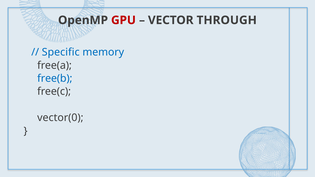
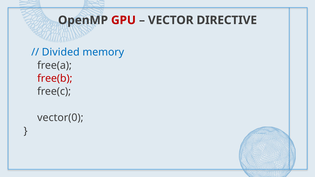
THROUGH: THROUGH -> DIRECTIVE
Specific: Specific -> Divided
free(b colour: blue -> red
